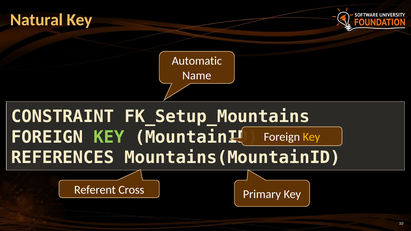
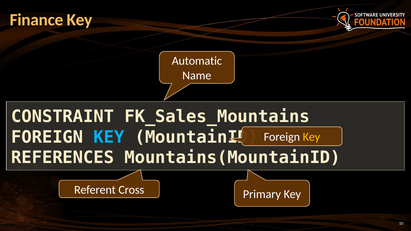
Natural: Natural -> Finance
FK_Setup_Mountains: FK_Setup_Mountains -> FK_Sales_Mountains
KEY at (109, 137) colour: light green -> light blue
